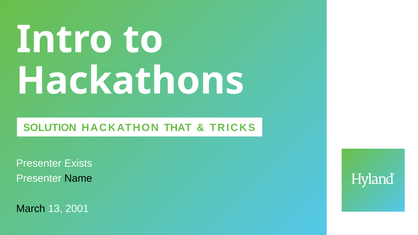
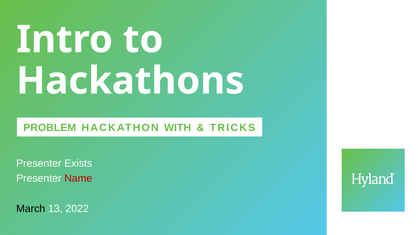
SOLUTION: SOLUTION -> PROBLEM
THAT: THAT -> WITH
Name colour: black -> red
2001: 2001 -> 2022
